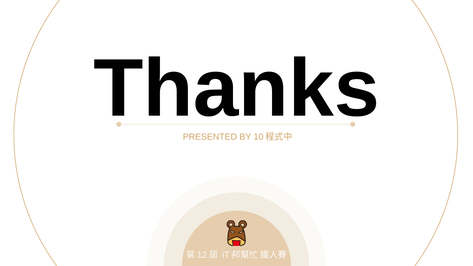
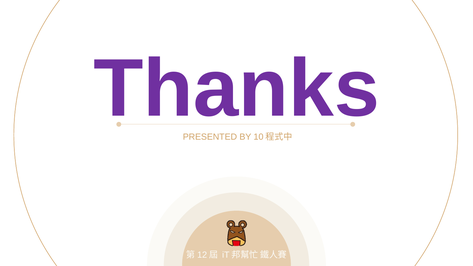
Thanks colour: black -> purple
